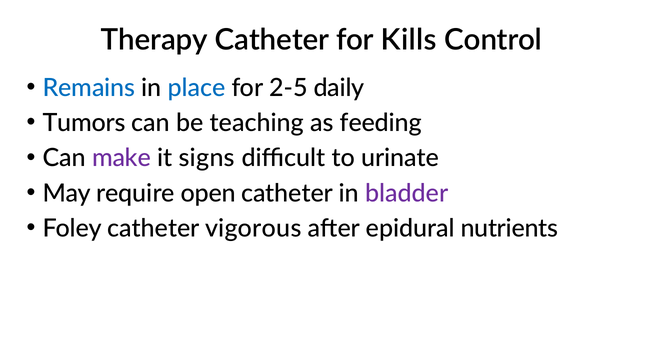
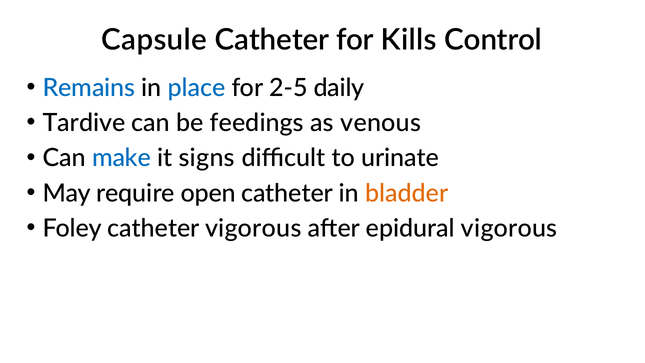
Therapy: Therapy -> Capsule
Tumors: Tumors -> Tardive
teaching: teaching -> feedings
feeding: feeding -> venous
make colour: purple -> blue
bladder colour: purple -> orange
epidural nutrients: nutrients -> vigorous
